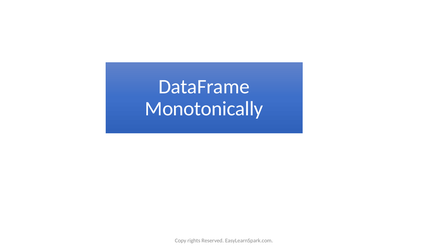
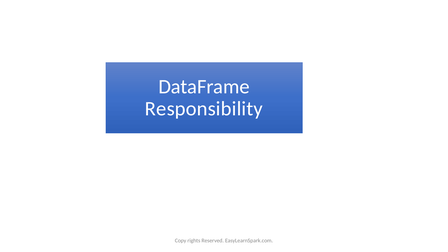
Monotonically: Monotonically -> Responsibility
